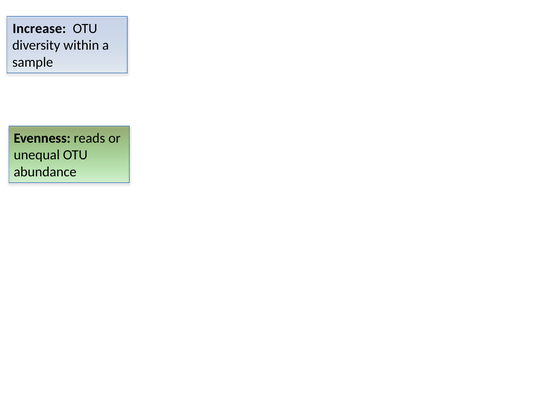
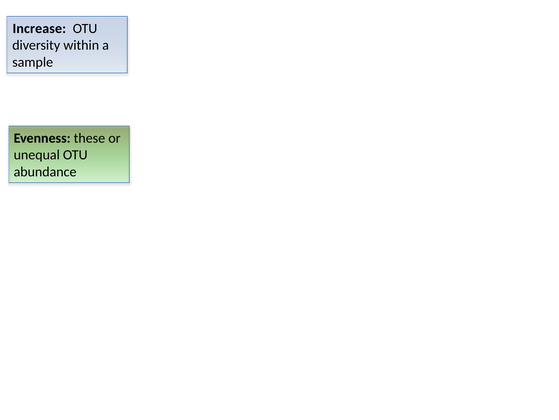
reads: reads -> these
